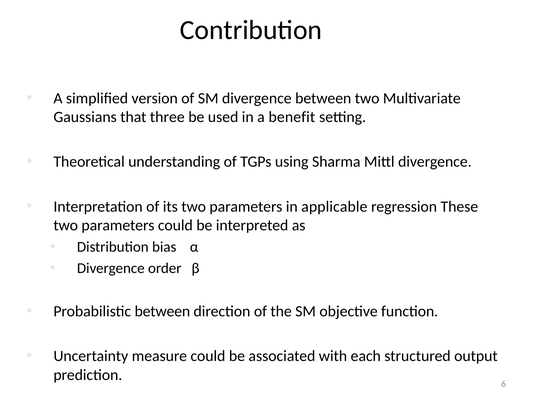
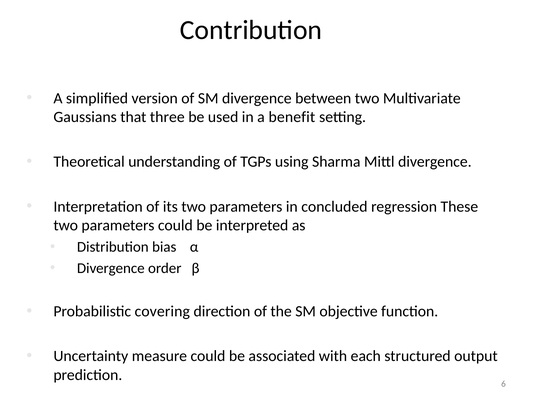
applicable: applicable -> concluded
Probabilistic between: between -> covering
